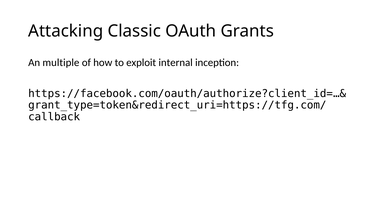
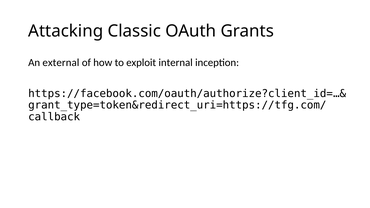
multiple: multiple -> external
